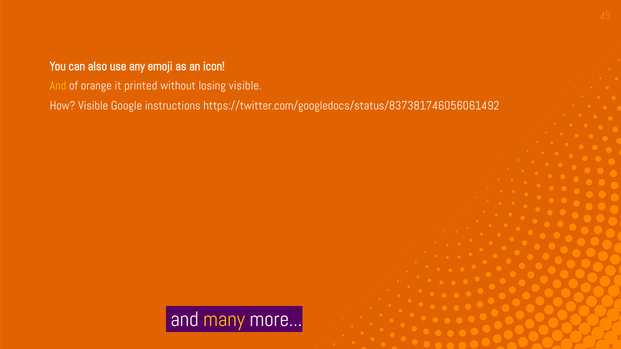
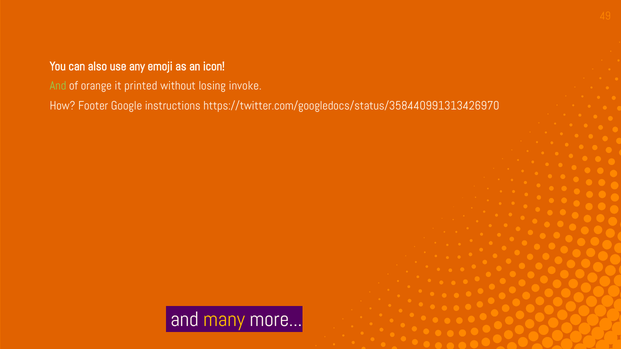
And at (58, 86) colour: yellow -> light green
losing visible: visible -> invoke
How Visible: Visible -> Footer
https://twitter.com/googledocs/status/837381746056061492: https://twitter.com/googledocs/status/837381746056061492 -> https://twitter.com/googledocs/status/358440991313426970
